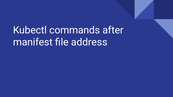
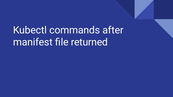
address: address -> returned
